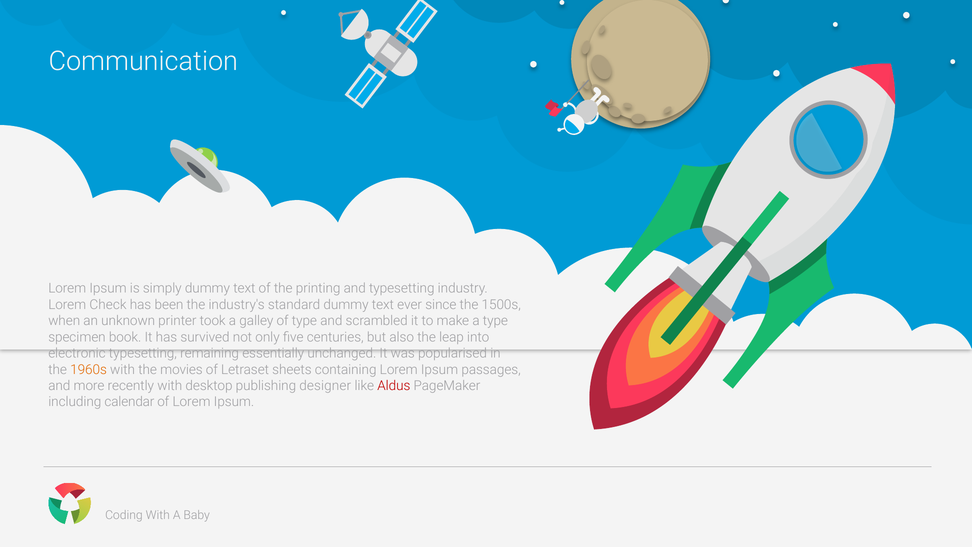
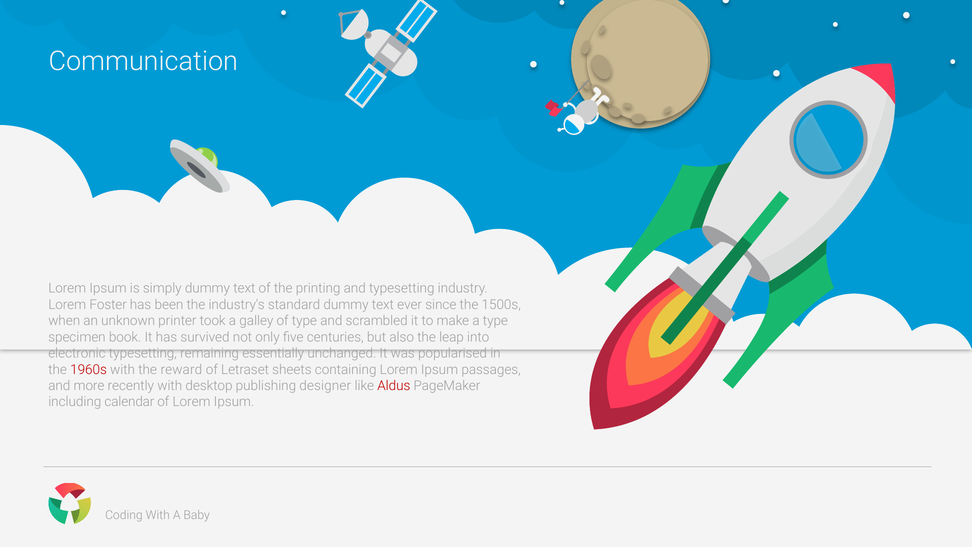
Check: Check -> Foster
1960s colour: orange -> red
movies: movies -> reward
